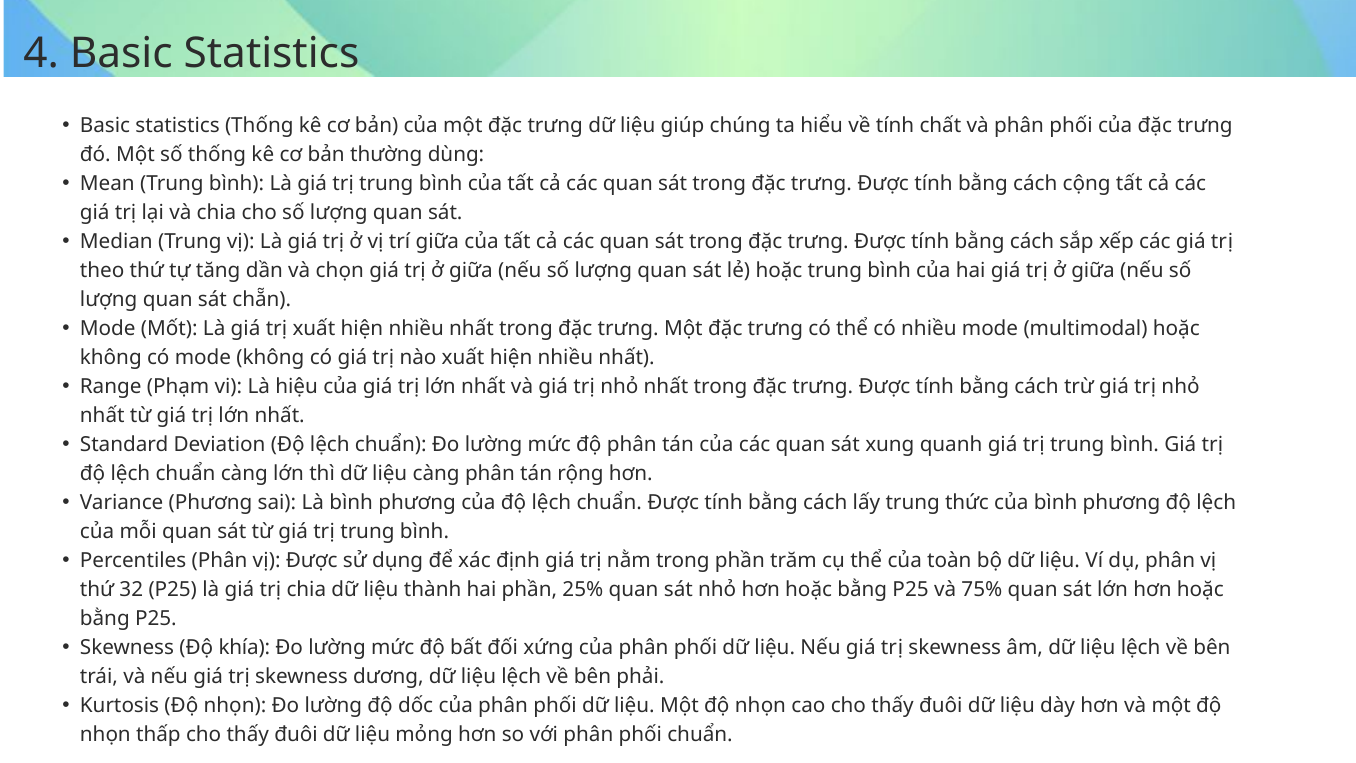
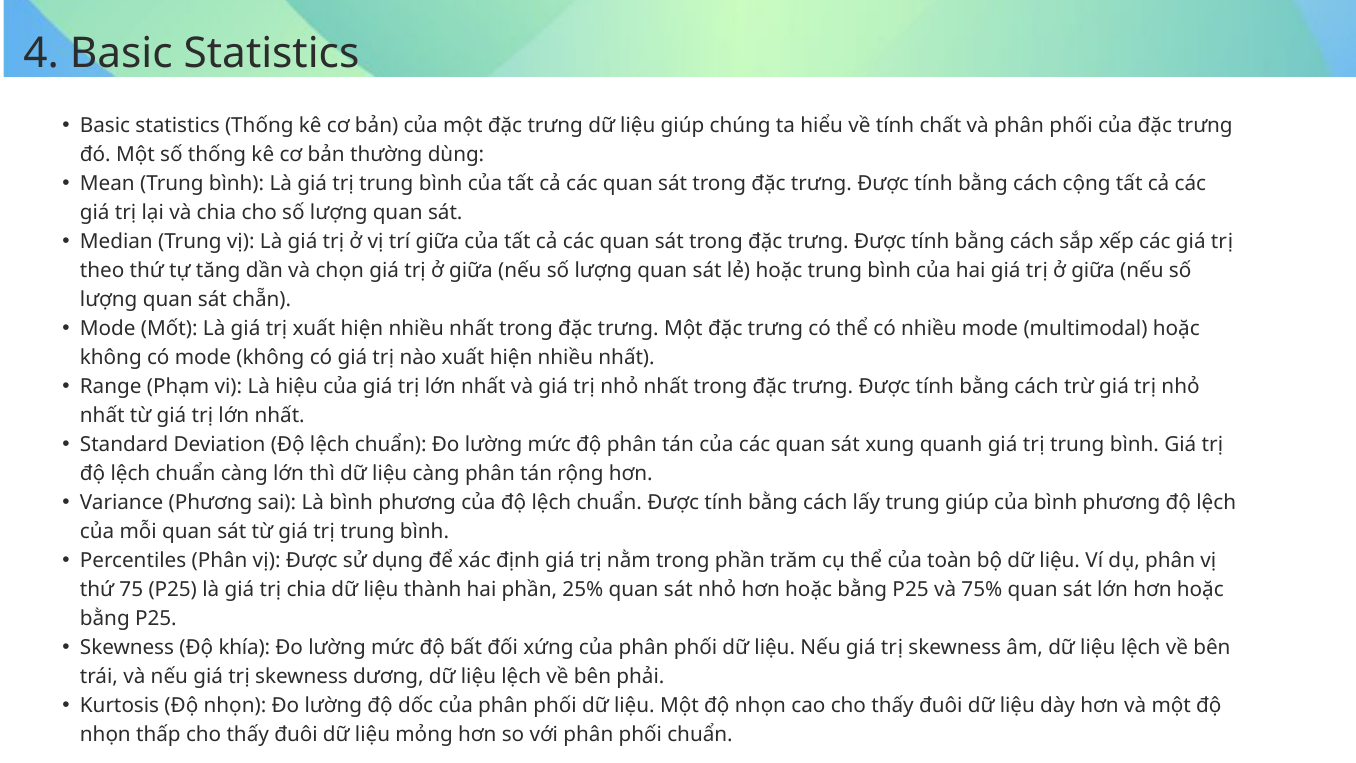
trung thức: thức -> giúp
32: 32 -> 75
